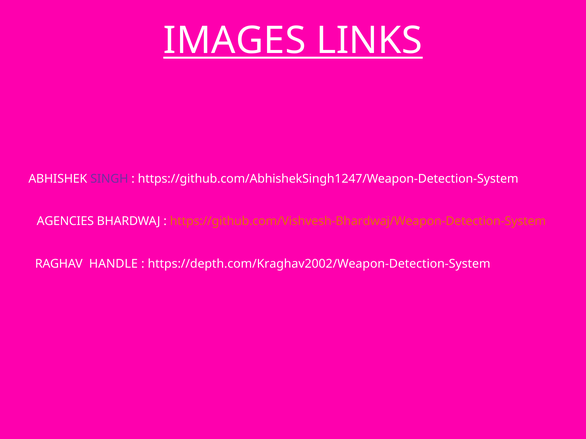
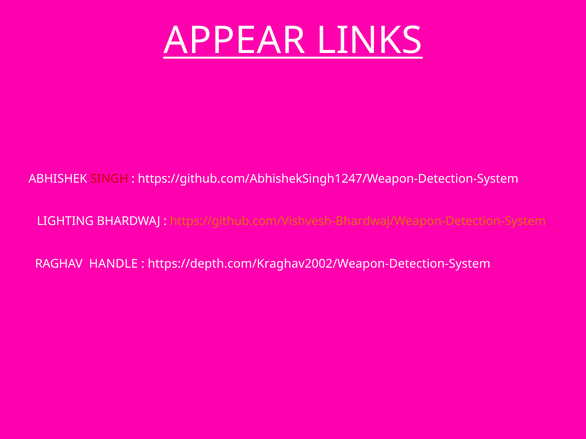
IMAGES: IMAGES -> APPEAR
SINGH colour: purple -> red
AGENCIES: AGENCIES -> LIGHTING
